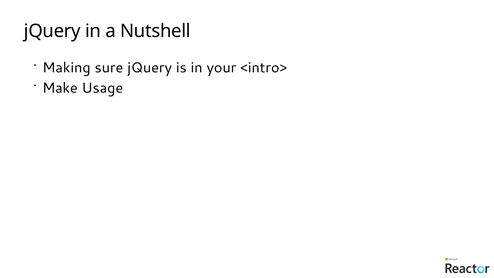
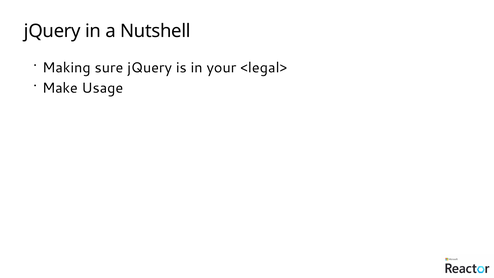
<intro>: <intro> -> <legal>
